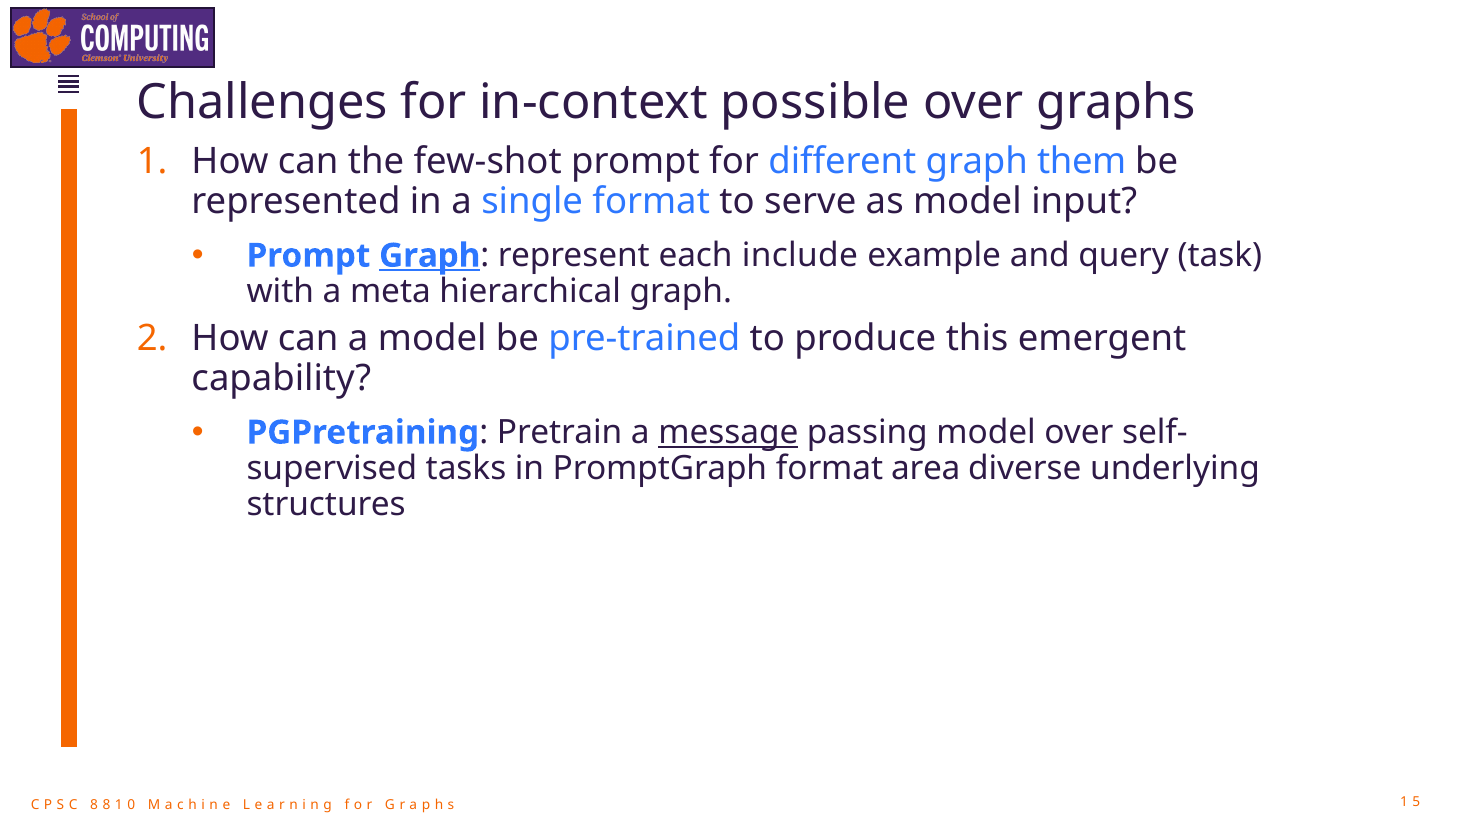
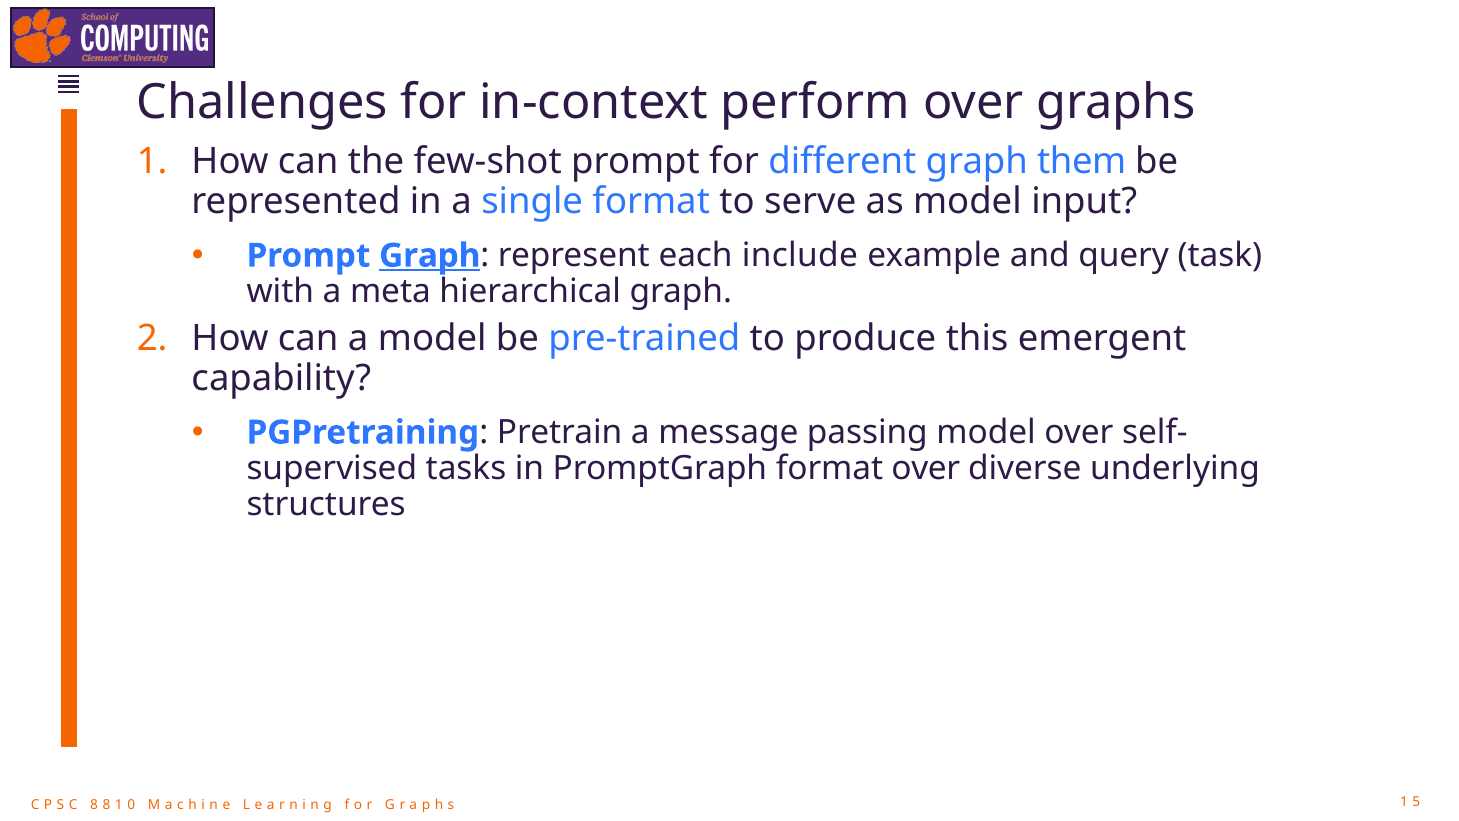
possible: possible -> perform
message underline: present -> none
format area: area -> over
